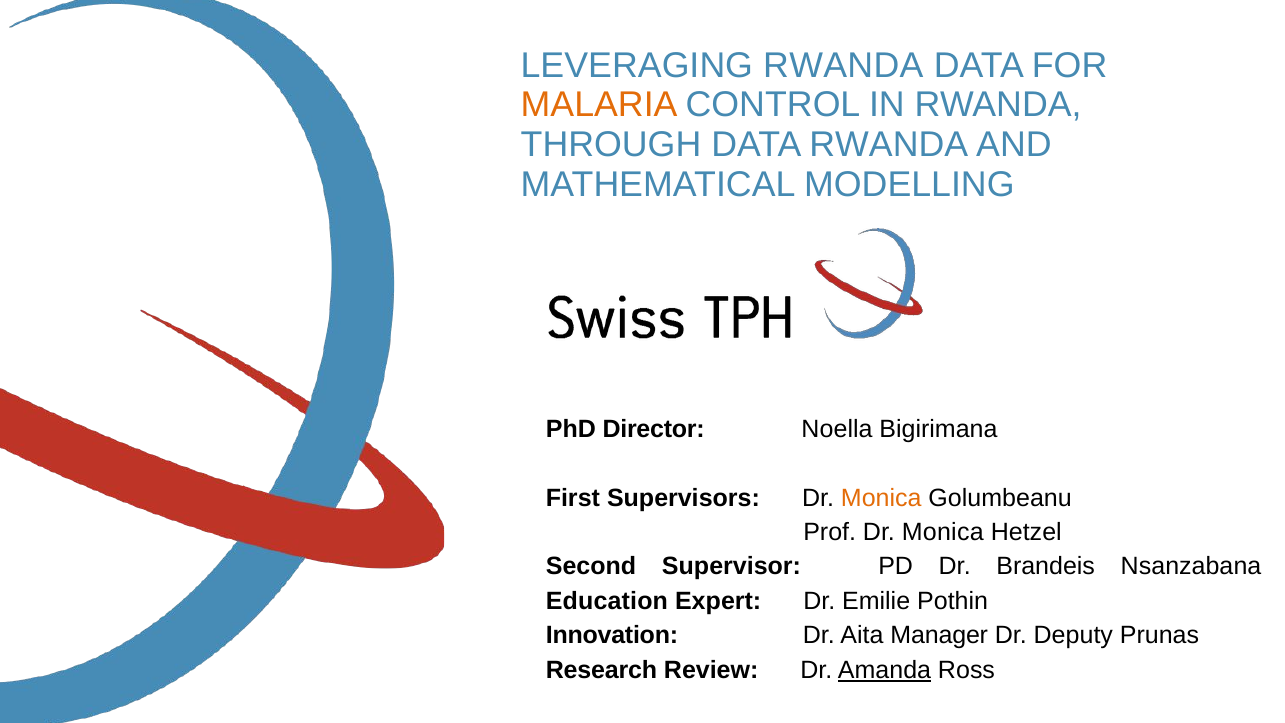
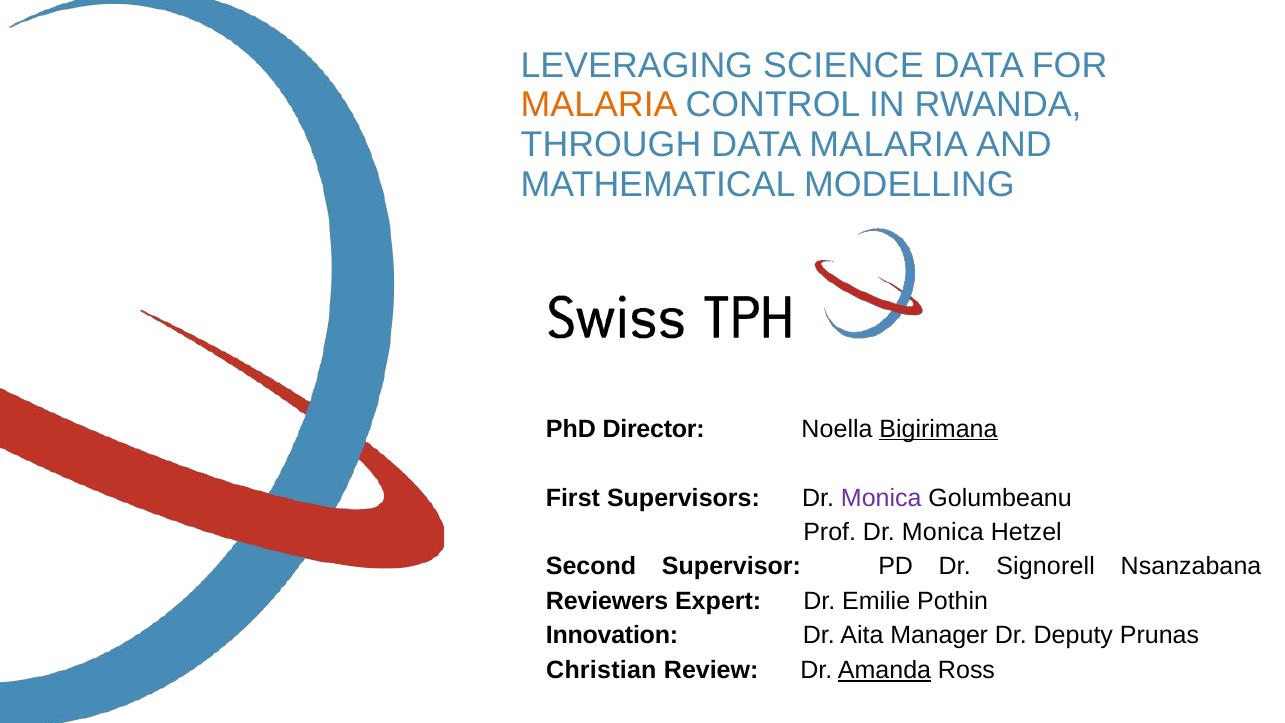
LEVERAGING RWANDA: RWANDA -> SCIENCE
DATA RWANDA: RWANDA -> MALARIA
Bigirimana underline: none -> present
Monica at (881, 498) colour: orange -> purple
Brandeis: Brandeis -> Signorell
Education: Education -> Reviewers
Research: Research -> Christian
